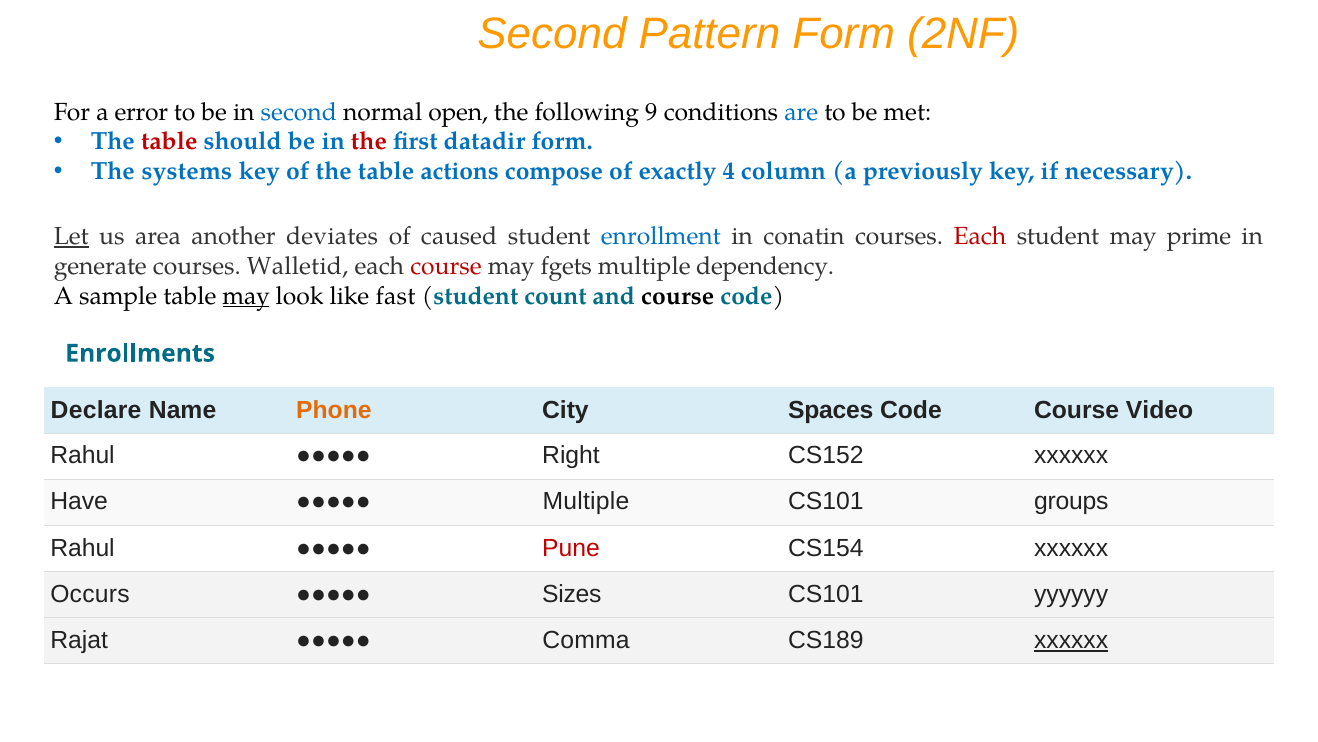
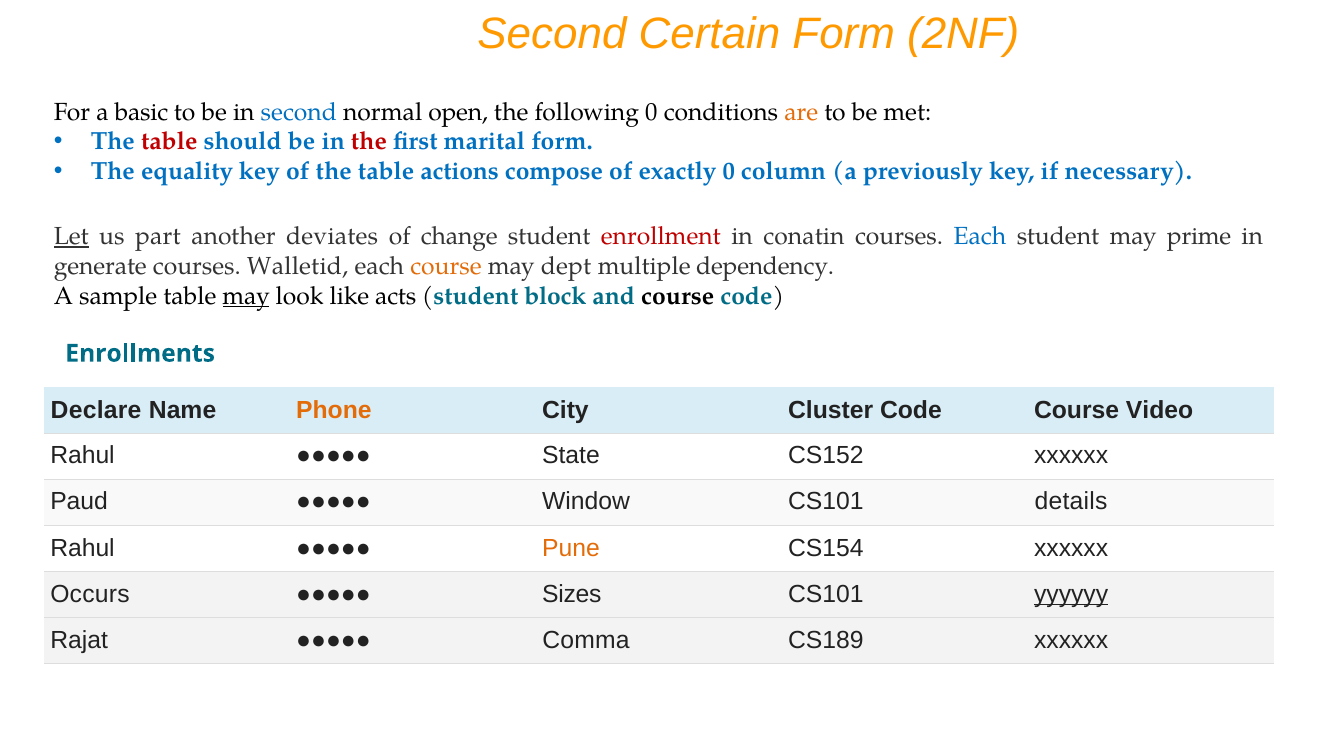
Pattern: Pattern -> Certain
error: error -> basic
following 9: 9 -> 0
are colour: blue -> orange
datadir: datadir -> marital
systems: systems -> equality
exactly 4: 4 -> 0
area: area -> part
caused: caused -> change
enrollment colour: blue -> red
Each at (980, 236) colour: red -> blue
course at (446, 266) colour: red -> orange
fgets: fgets -> dept
fast: fast -> acts
count: count -> block
Spaces: Spaces -> Cluster
Right: Right -> State
Have: Have -> Paud
Multiple at (586, 501): Multiple -> Window
groups: groups -> details
Pune colour: red -> orange
yyyyyy underline: none -> present
xxxxxx at (1071, 640) underline: present -> none
